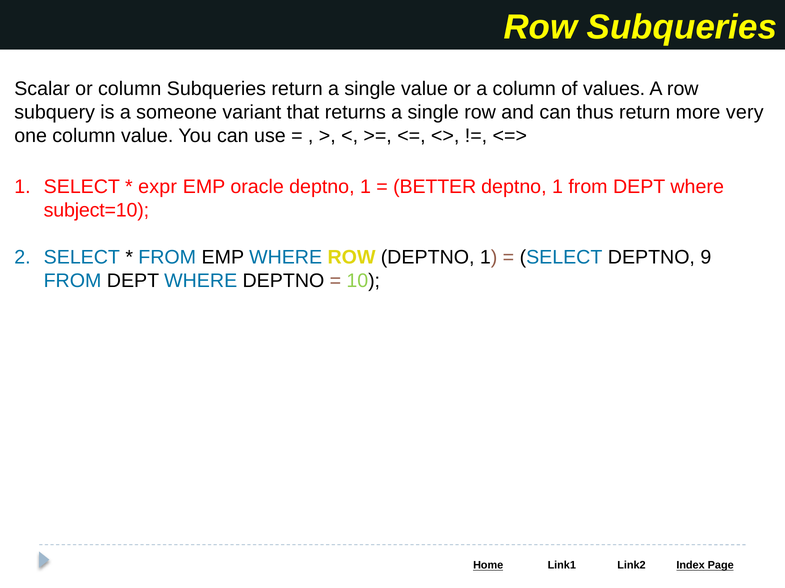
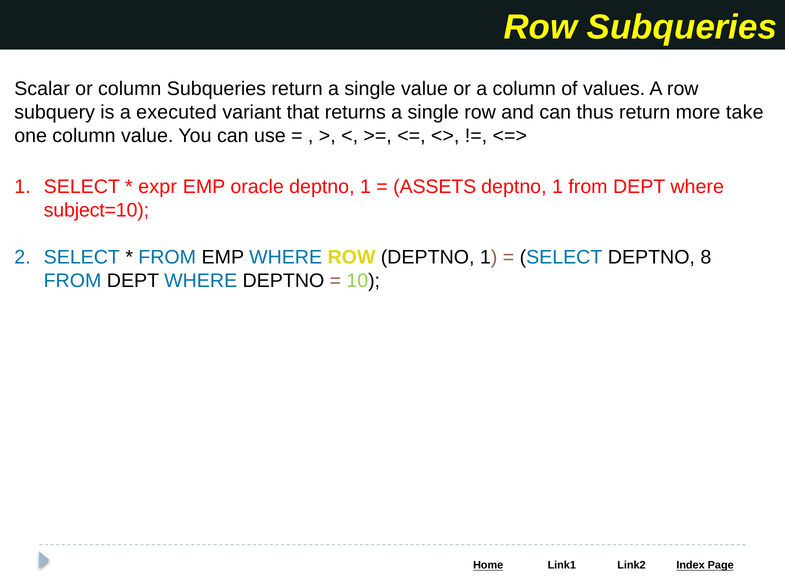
someone: someone -> executed
very: very -> take
BETTER: BETTER -> ASSETS
9: 9 -> 8
